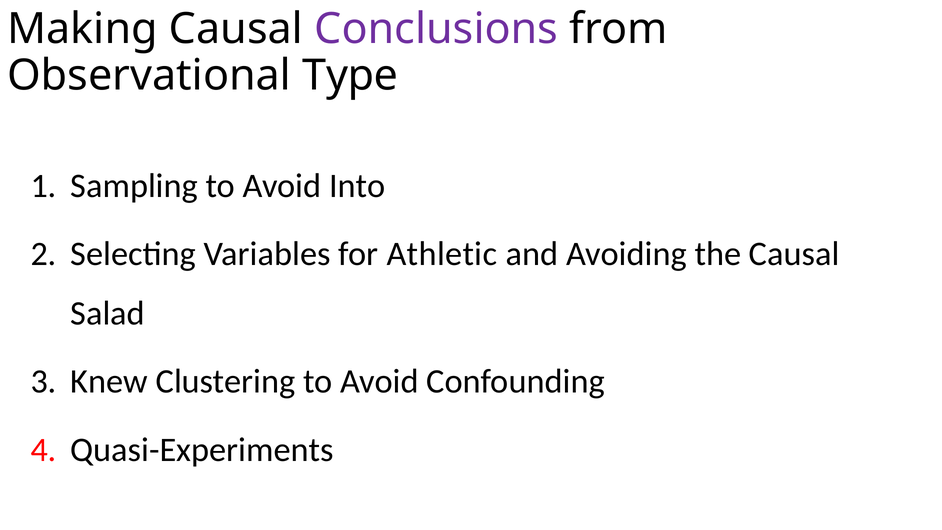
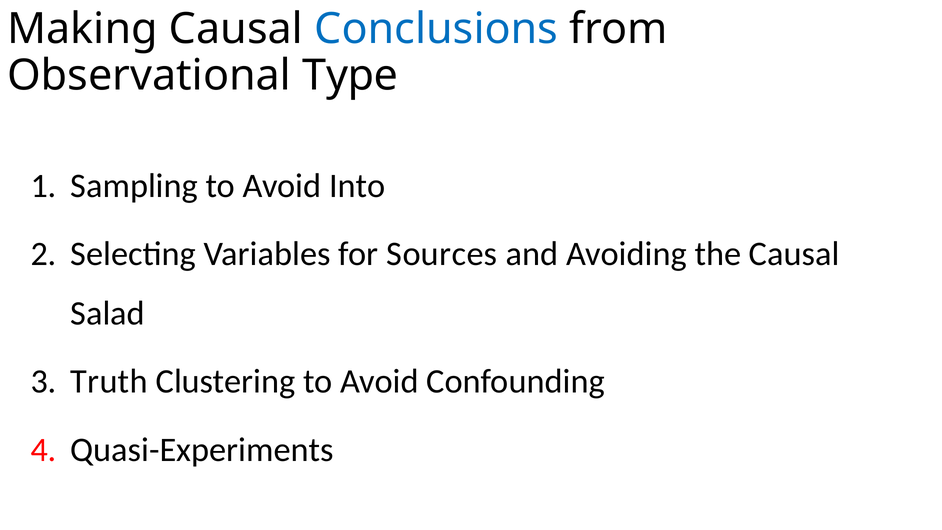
Conclusions colour: purple -> blue
Athletic: Athletic -> Sources
Knew: Knew -> Truth
